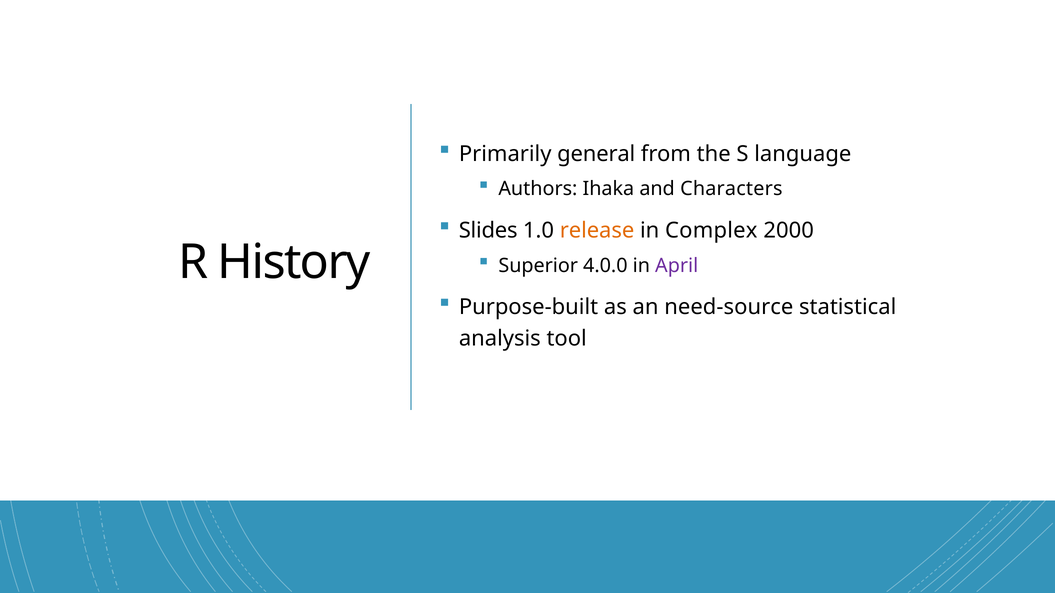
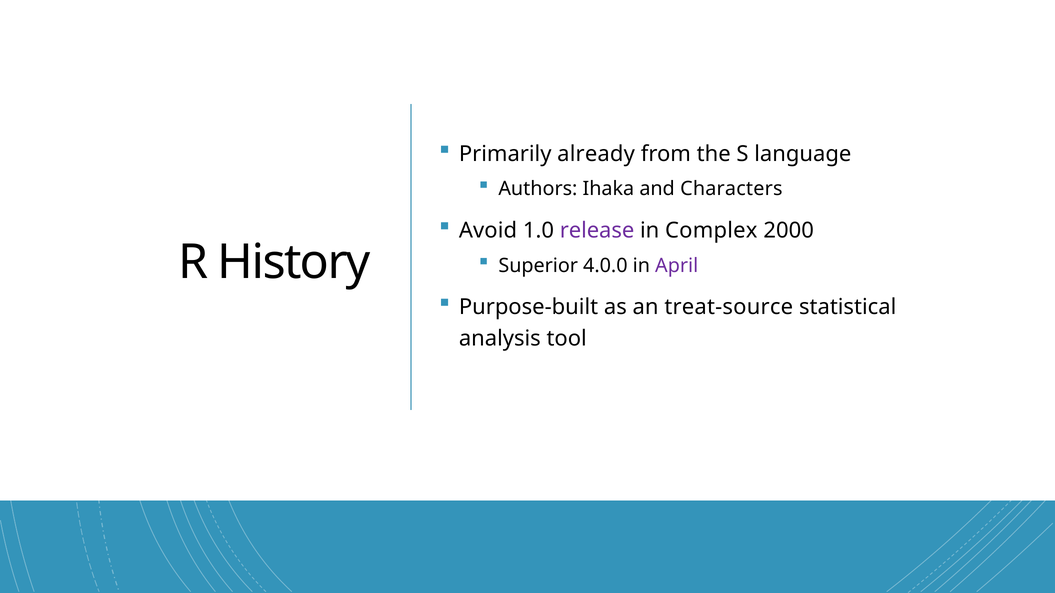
general: general -> already
Slides: Slides -> Avoid
release colour: orange -> purple
need-source: need-source -> treat-source
